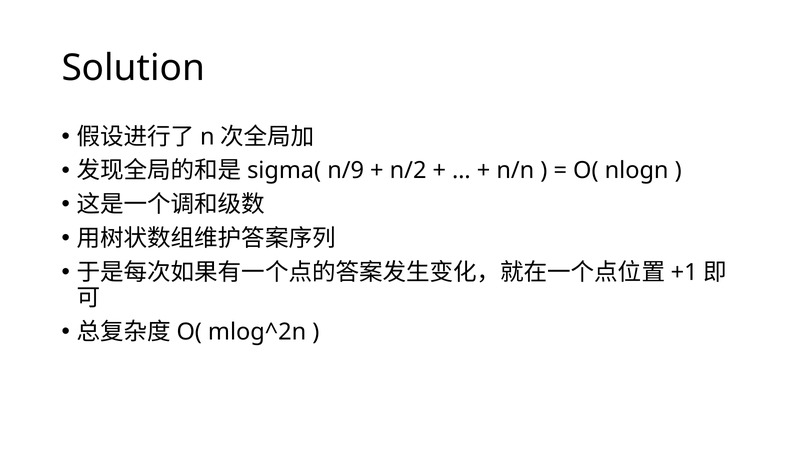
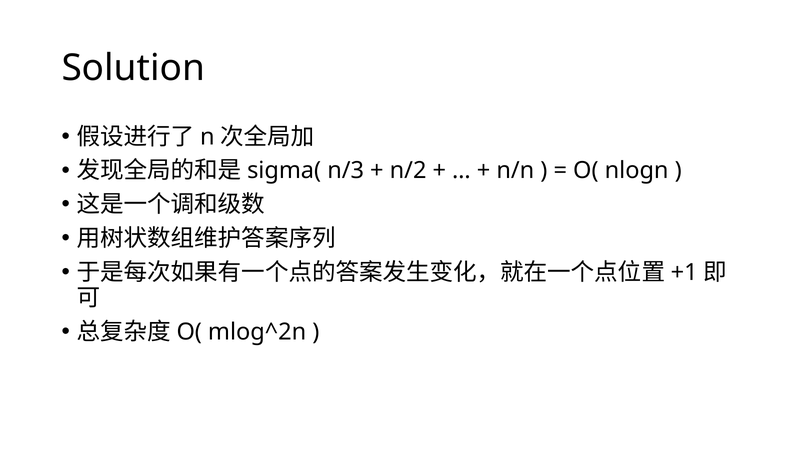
n/9: n/9 -> n/3
